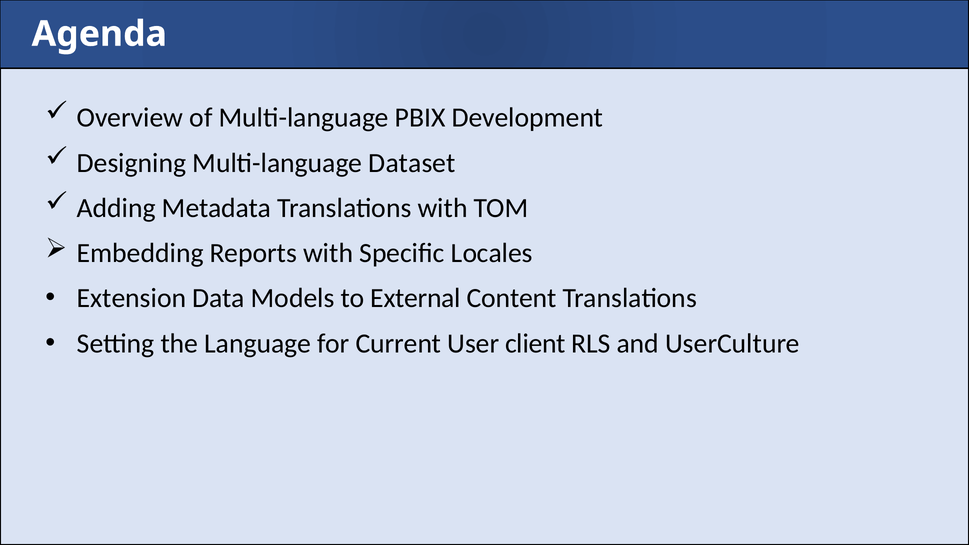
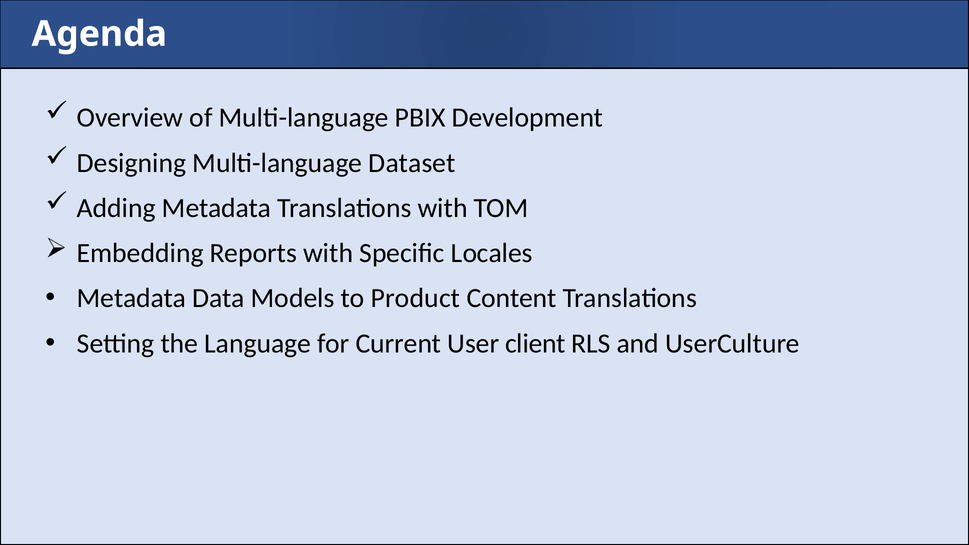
Extension at (132, 298): Extension -> Metadata
External: External -> Product
